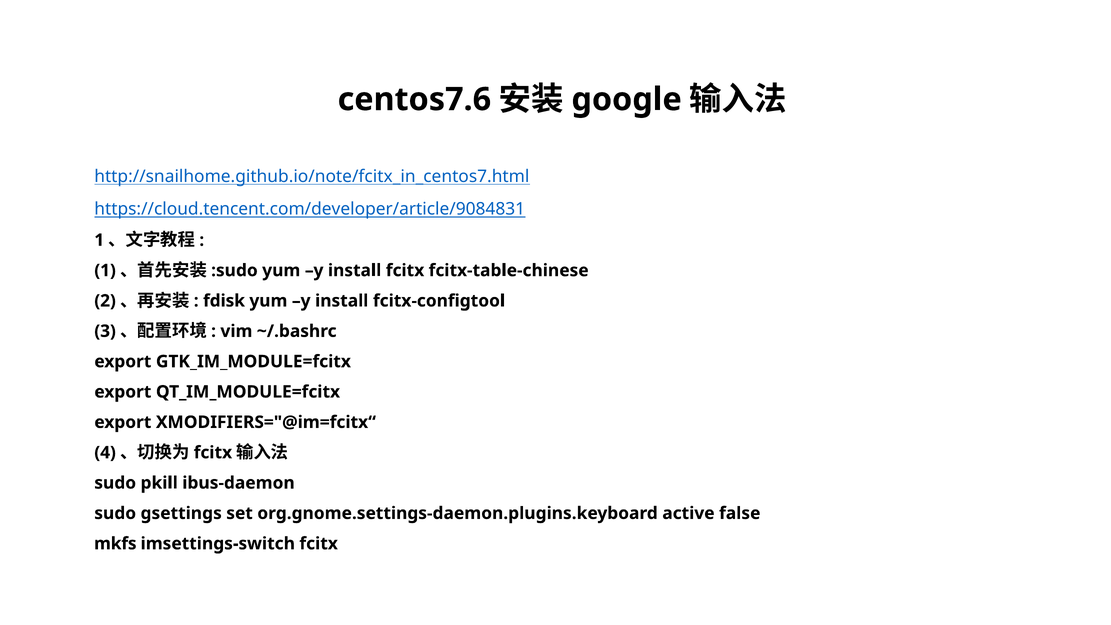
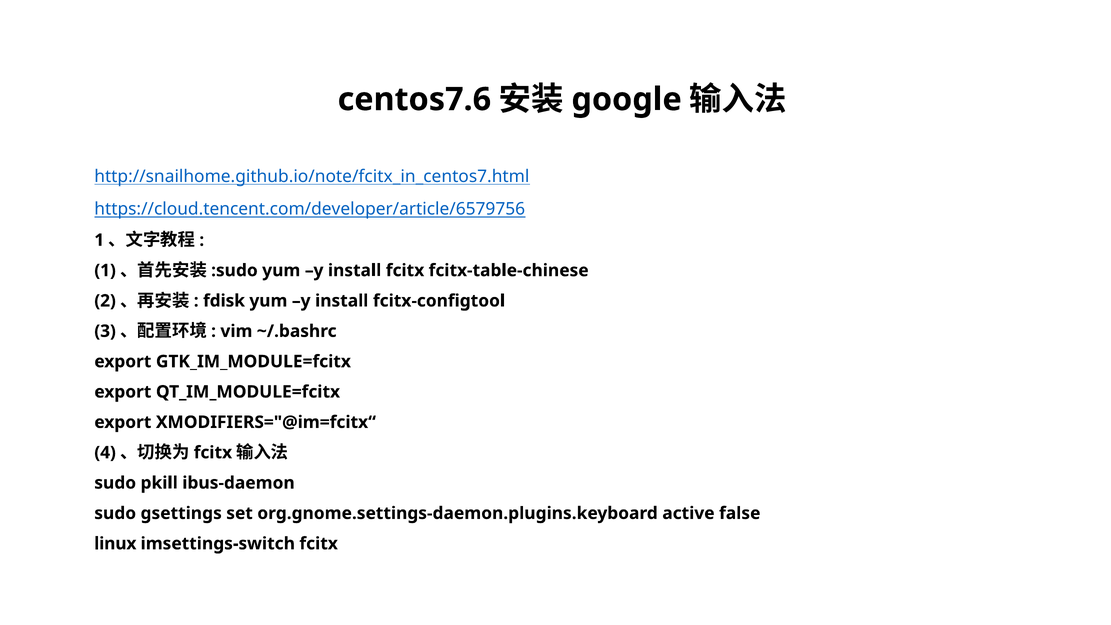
https://cloud.tencent.com/developer/article/9084831: https://cloud.tencent.com/developer/article/9084831 -> https://cloud.tencent.com/developer/article/6579756
mkfs: mkfs -> linux
